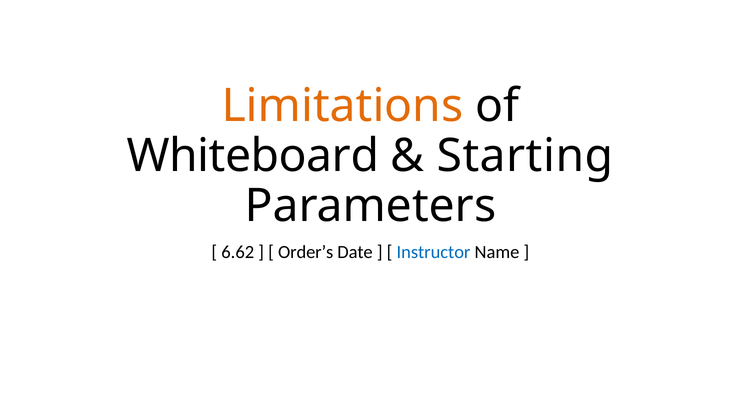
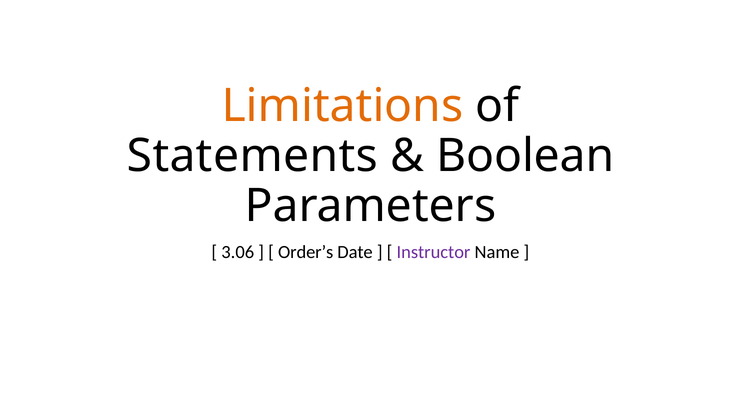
Whiteboard: Whiteboard -> Statements
Starting: Starting -> Boolean
6.62: 6.62 -> 3.06
Instructor colour: blue -> purple
